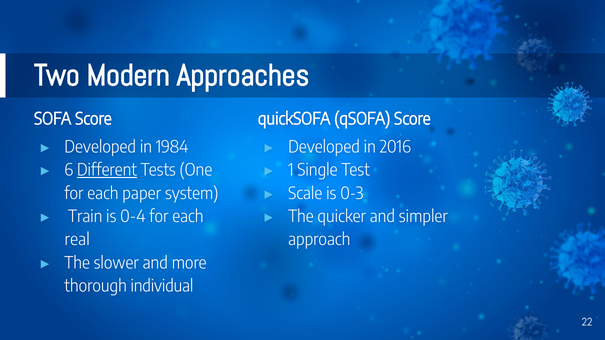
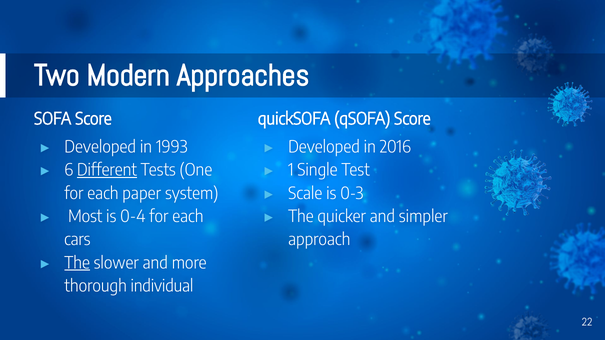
1984: 1984 -> 1993
Train: Train -> Most
real: real -> cars
The at (77, 263) underline: none -> present
